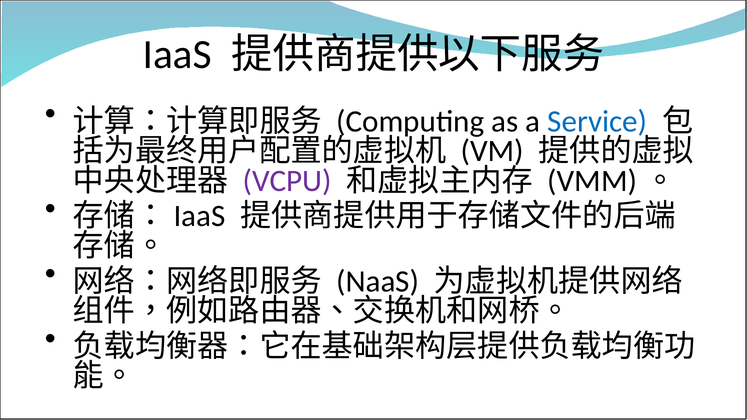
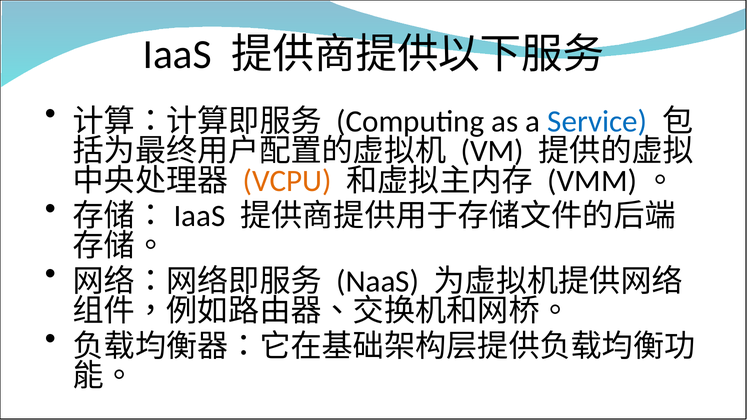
VCPU colour: purple -> orange
